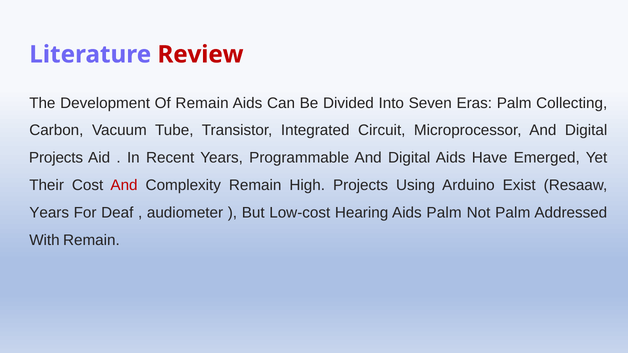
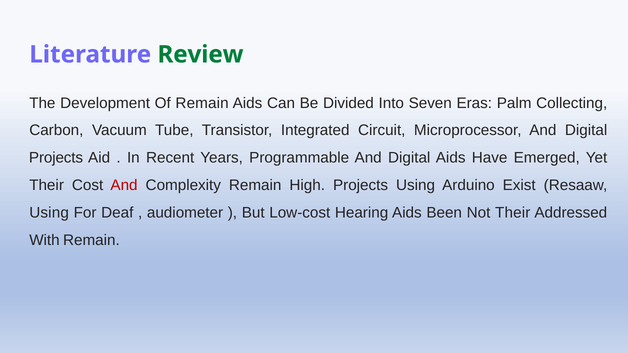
Review colour: red -> green
Years at (49, 213): Years -> Using
Aids Palm: Palm -> Been
Not Palm: Palm -> Their
